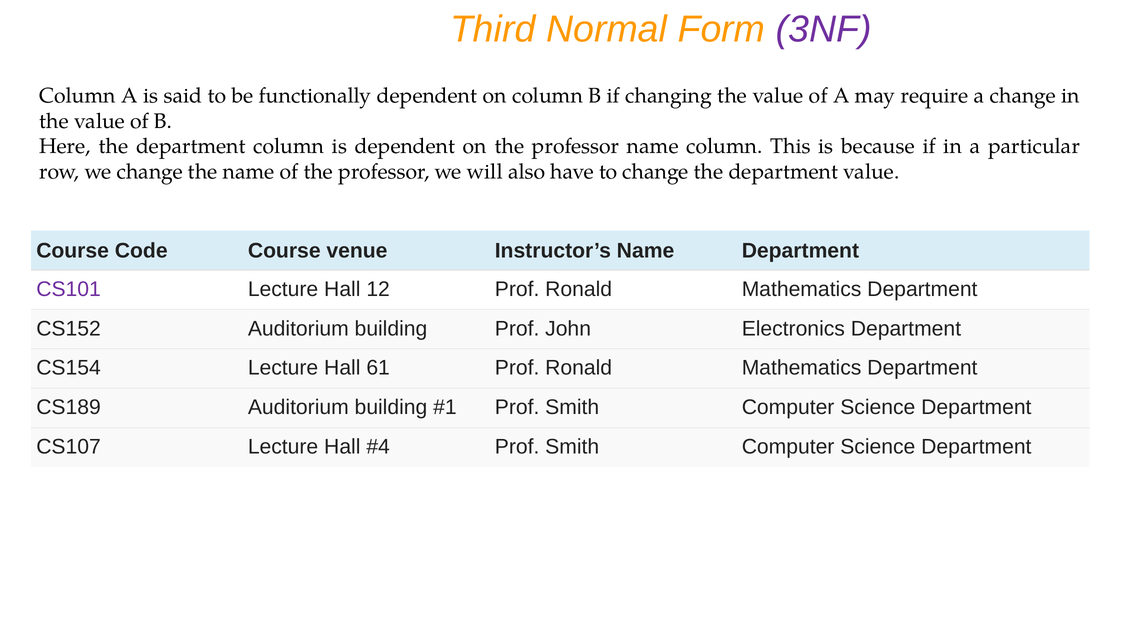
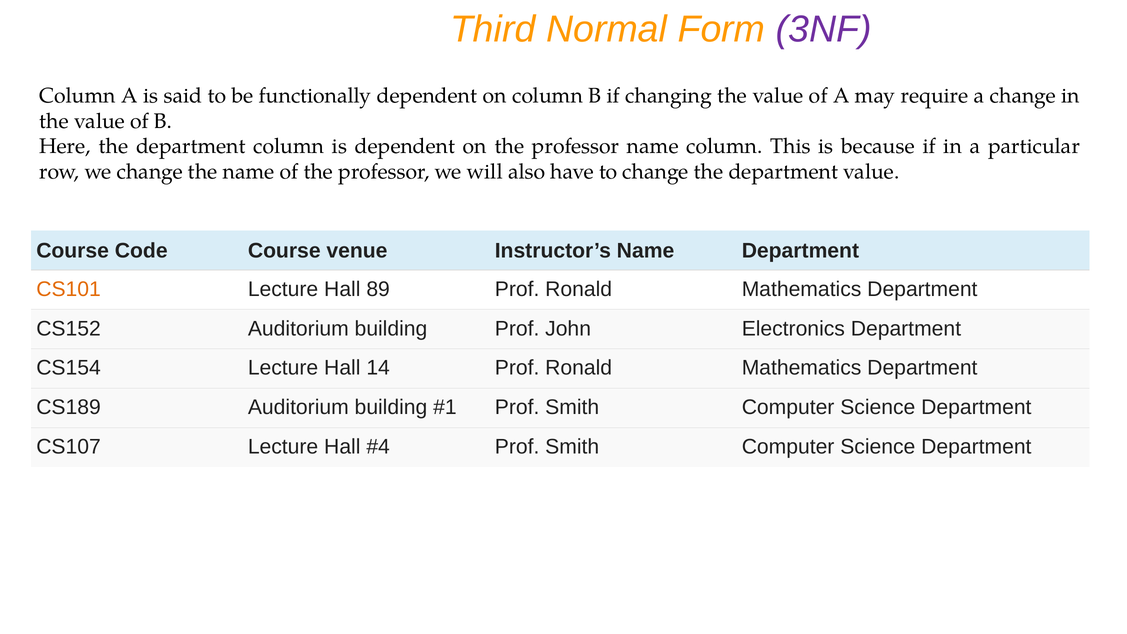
CS101 colour: purple -> orange
12: 12 -> 89
61: 61 -> 14
